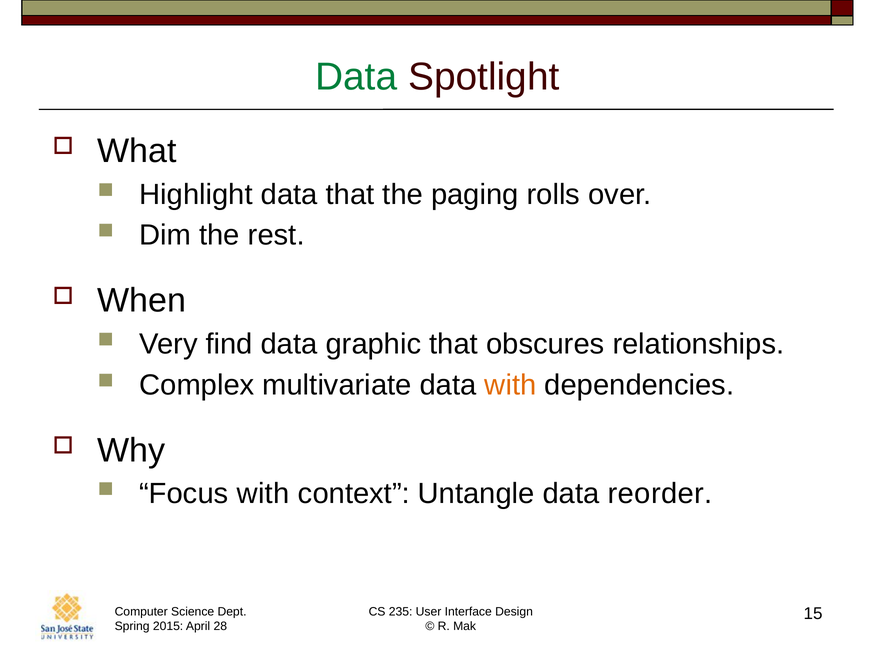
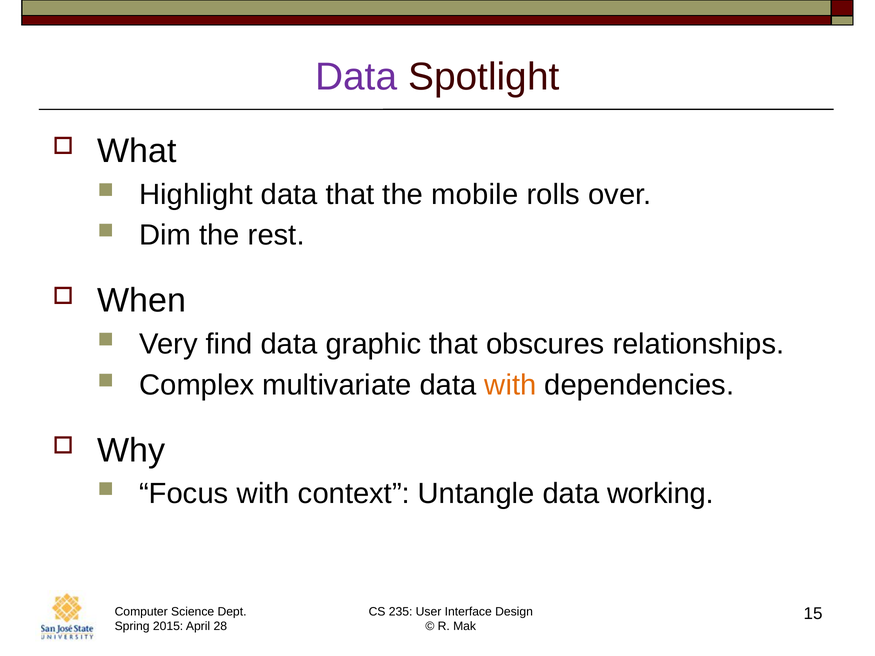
Data at (356, 77) colour: green -> purple
paging: paging -> mobile
reorder: reorder -> working
